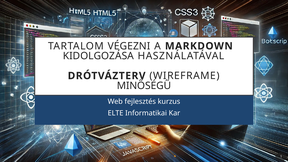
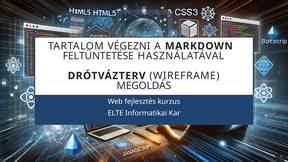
KIDOLGOZÁSA: KIDOLGOZÁSA -> FELTÜNTETÉSE
MINŐSÉGŰ: MINŐSÉGŰ -> MEGOLDÁS
